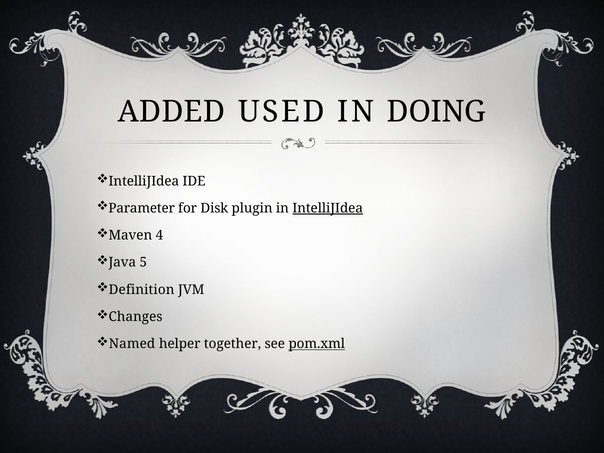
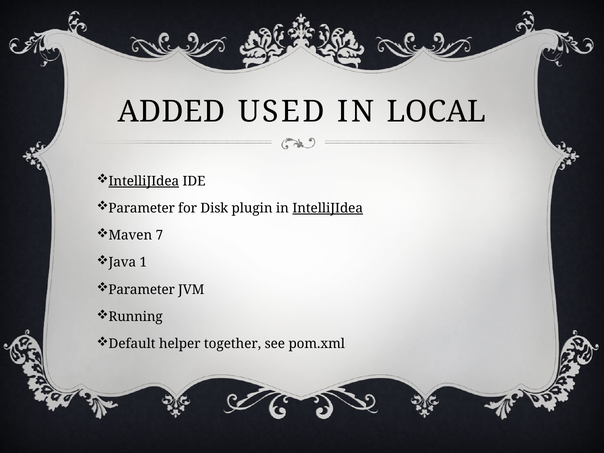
DOING: DOING -> LOCAL
IntelliJIdea at (144, 181) underline: none -> present
4: 4 -> 7
5: 5 -> 1
Definition at (142, 290): Definition -> Parameter
Changes: Changes -> Running
Named: Named -> Default
pom.xml underline: present -> none
